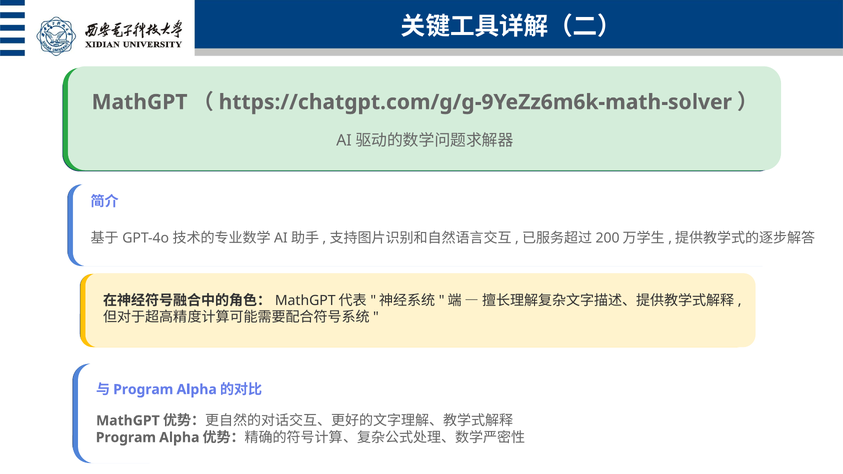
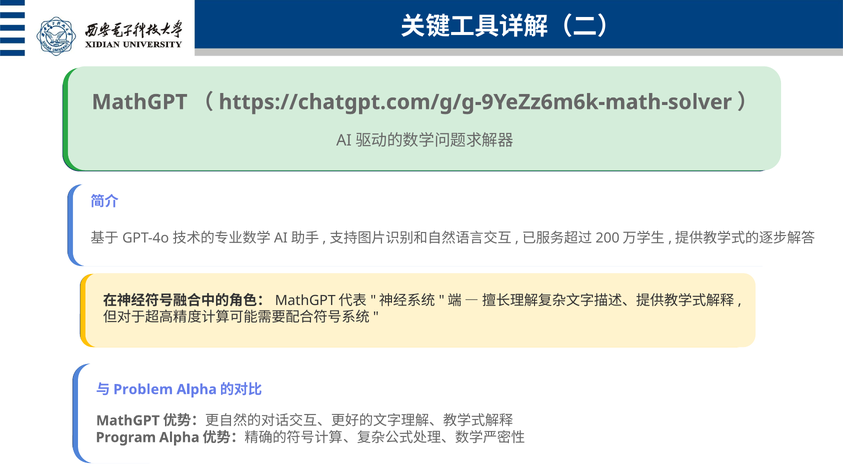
Program at (143, 390): Program -> Problem
